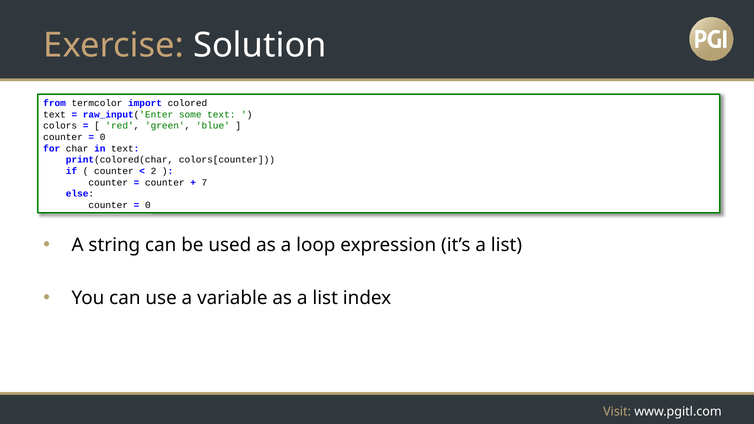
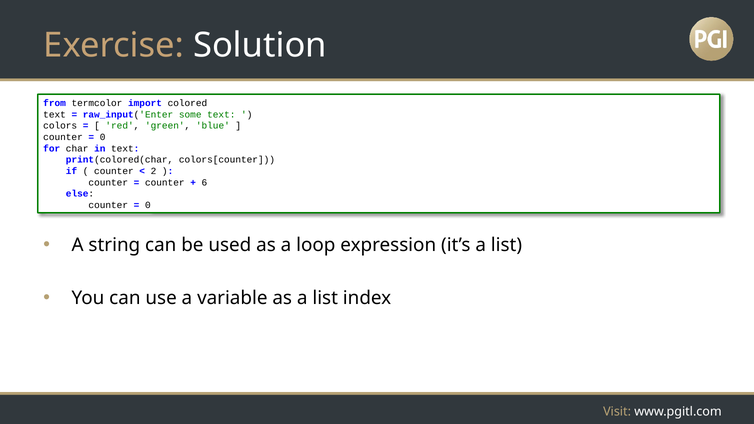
7: 7 -> 6
